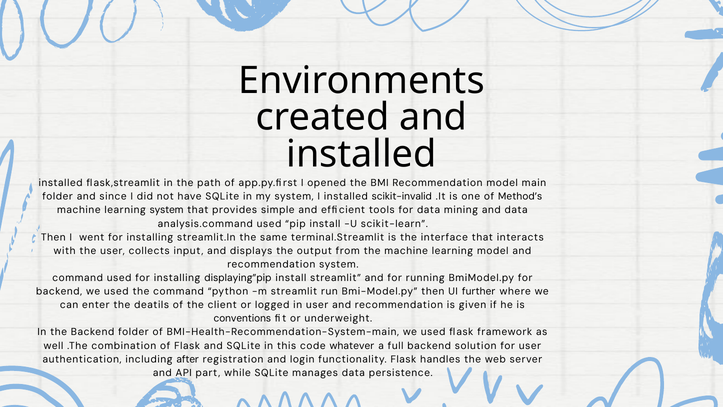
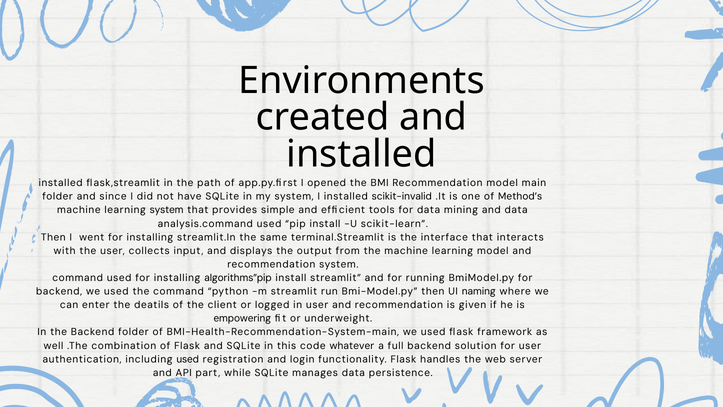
displaying”pip: displaying”pip -> algorithms”pip
further: further -> naming
conventions: conventions -> empowering
including after: after -> used
